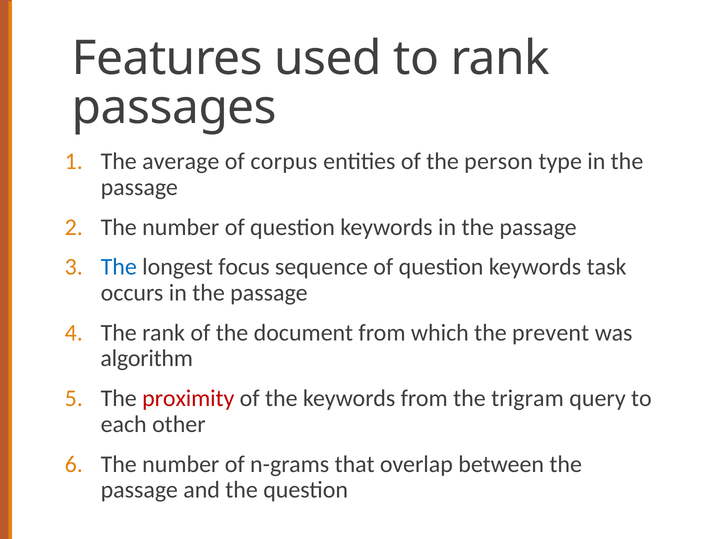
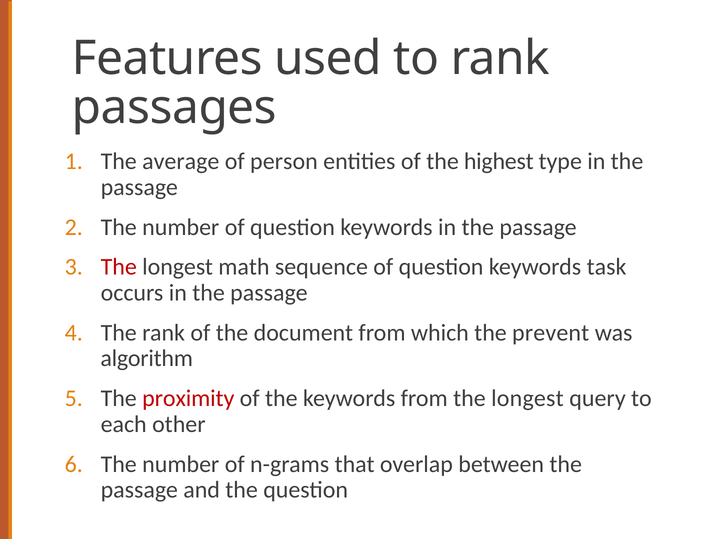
corpus: corpus -> person
person: person -> highest
The at (119, 267) colour: blue -> red
focus: focus -> math
from the trigram: trigram -> longest
